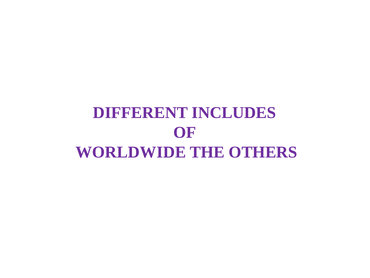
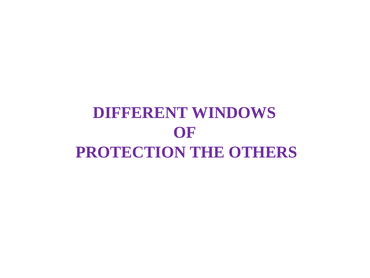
INCLUDES: INCLUDES -> WINDOWS
WORLDWIDE: WORLDWIDE -> PROTECTION
